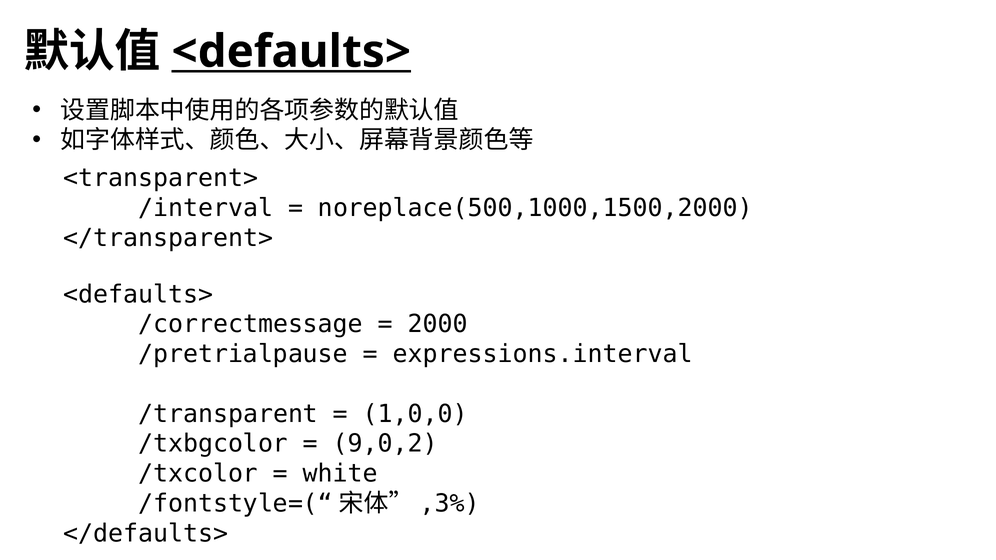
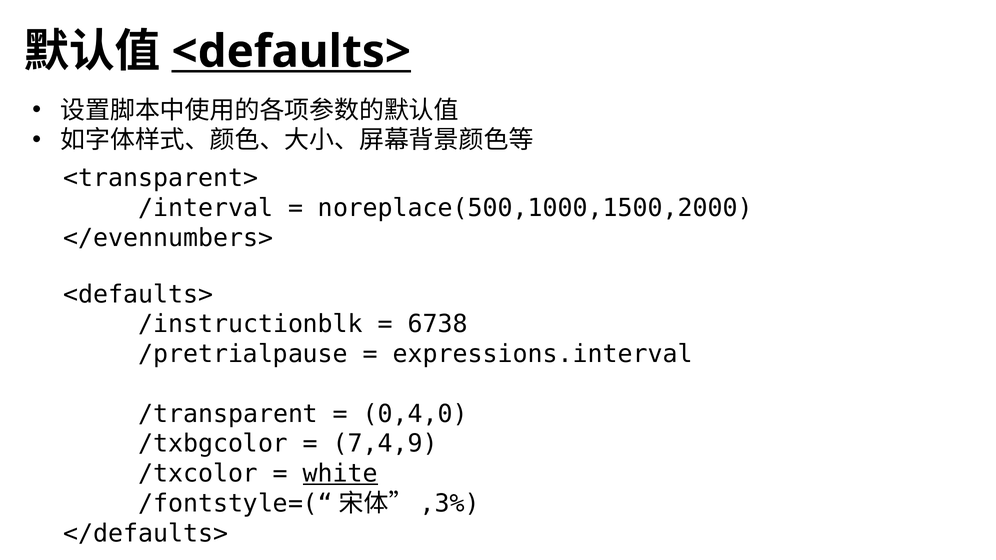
</transparent>: </transparent> -> </evennumbers>
/correctmessage: /correctmessage -> /instructionblk
2000: 2000 -> 6738
1,0,0: 1,0,0 -> 0,4,0
9,0,2: 9,0,2 -> 7,4,9
white underline: none -> present
